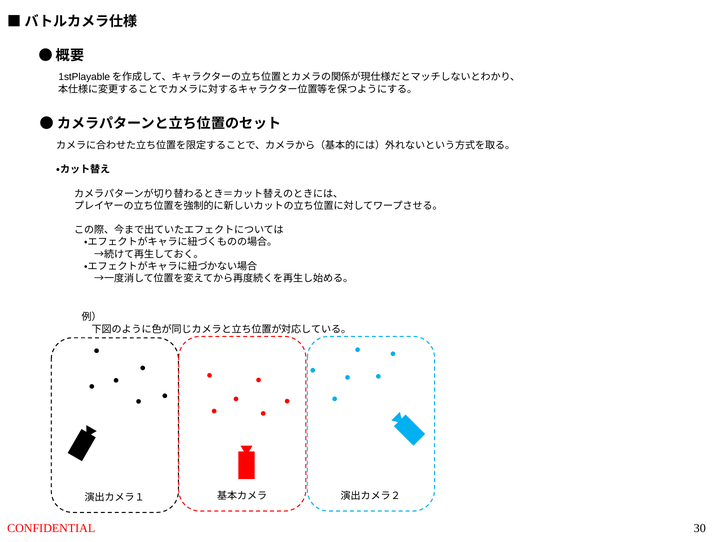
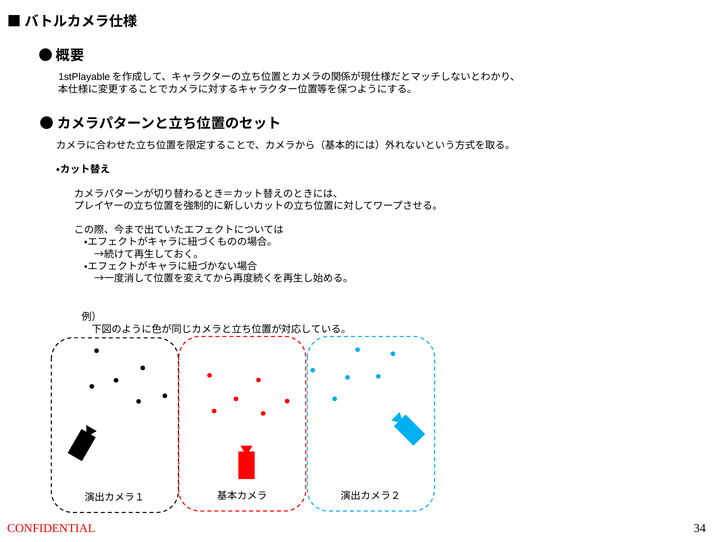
30: 30 -> 34
